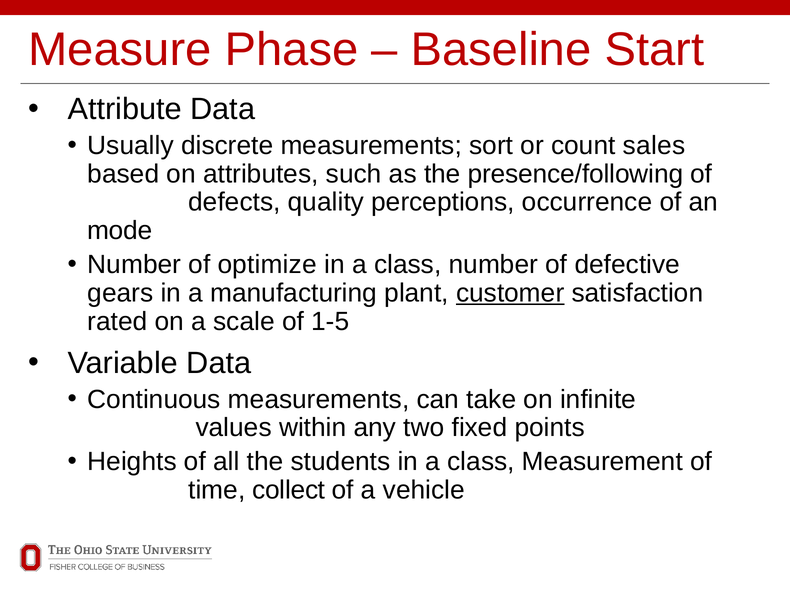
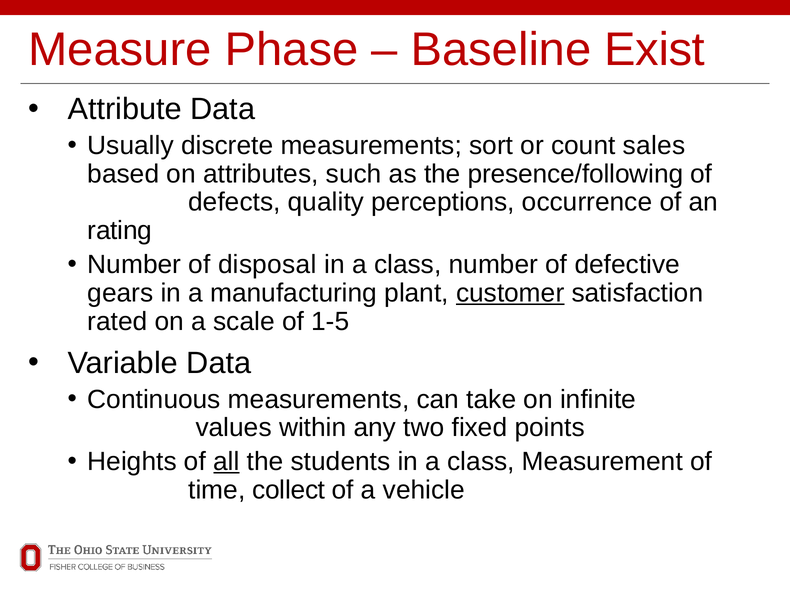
Start: Start -> Exist
mode: mode -> rating
optimize: optimize -> disposal
all underline: none -> present
